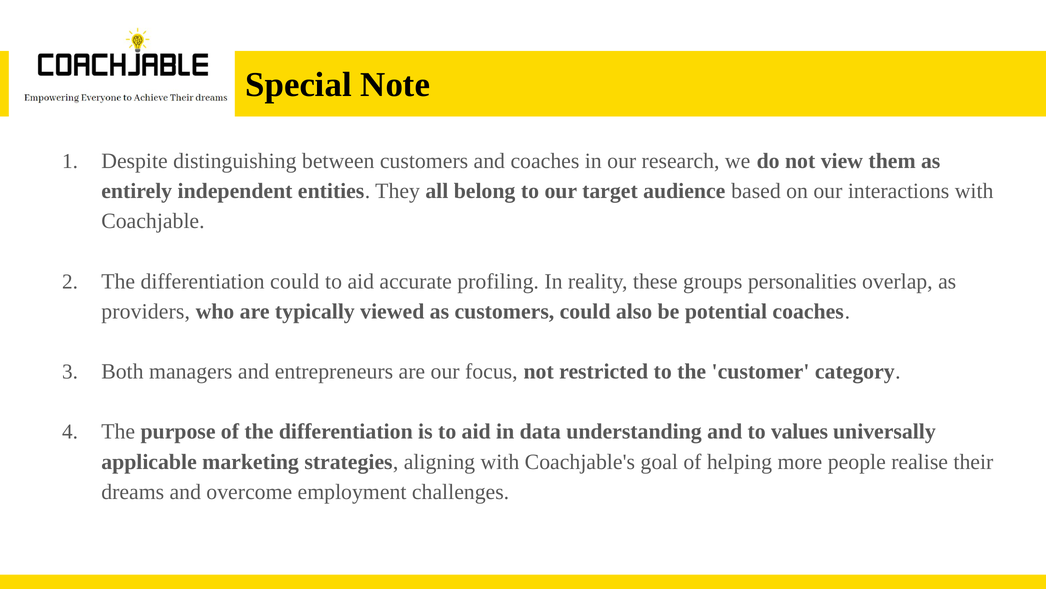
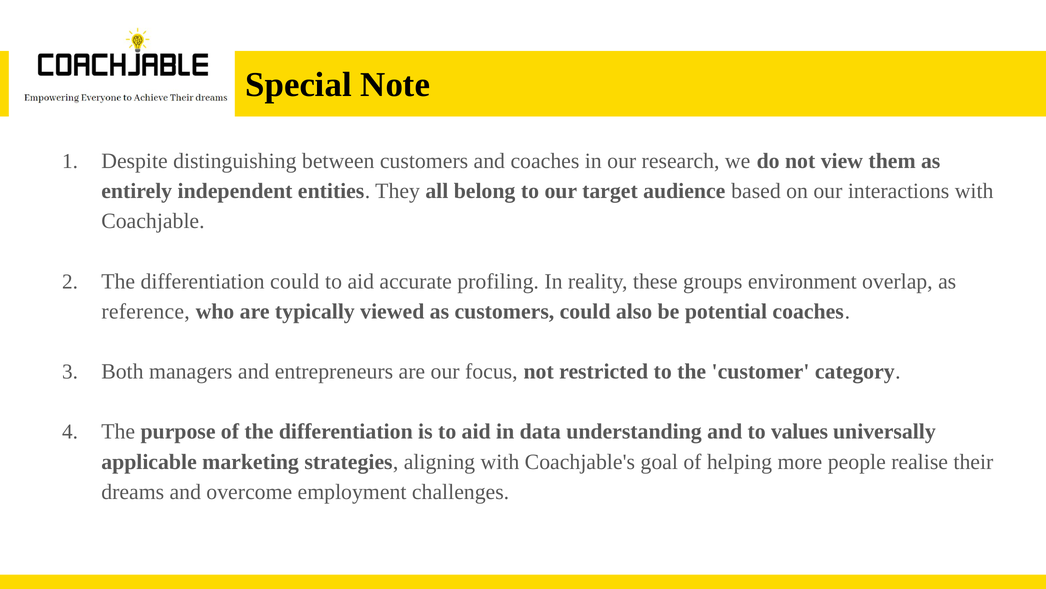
personalities: personalities -> environment
providers: providers -> reference
